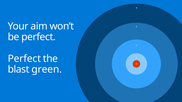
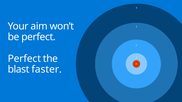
green: green -> faster
